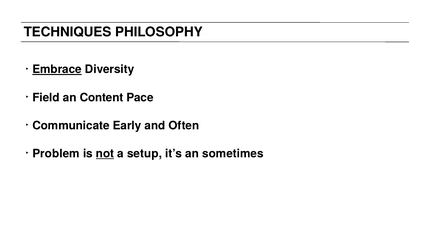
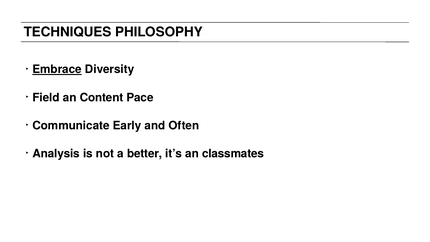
Problem: Problem -> Analysis
not underline: present -> none
setup: setup -> better
sometimes: sometimes -> classmates
